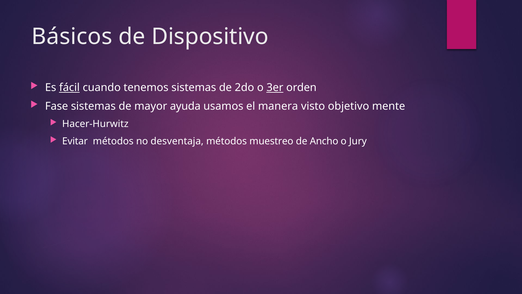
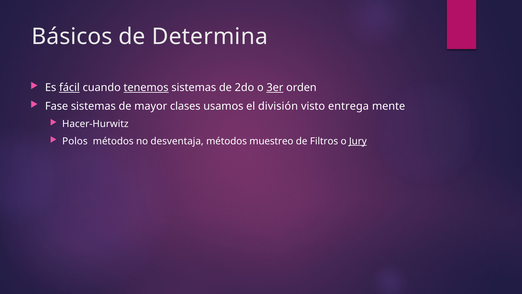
Dispositivo: Dispositivo -> Determina
tenemos underline: none -> present
ayuda: ayuda -> clases
manera: manera -> división
objetivo: objetivo -> entrega
Evitar: Evitar -> Polos
Ancho: Ancho -> Filtros
Jury underline: none -> present
